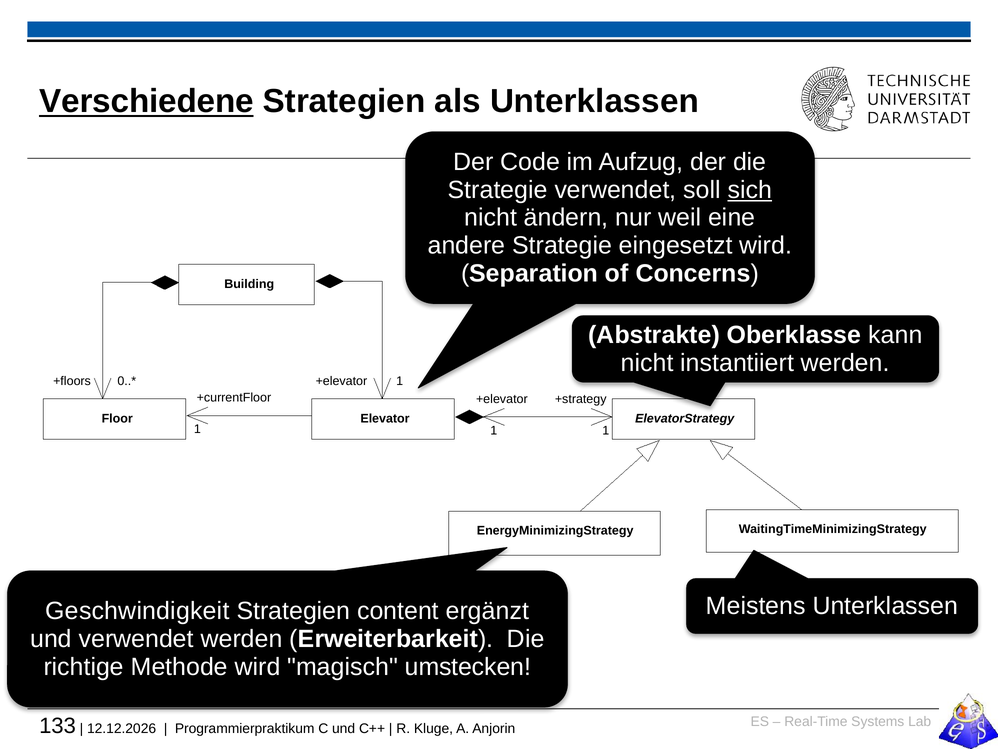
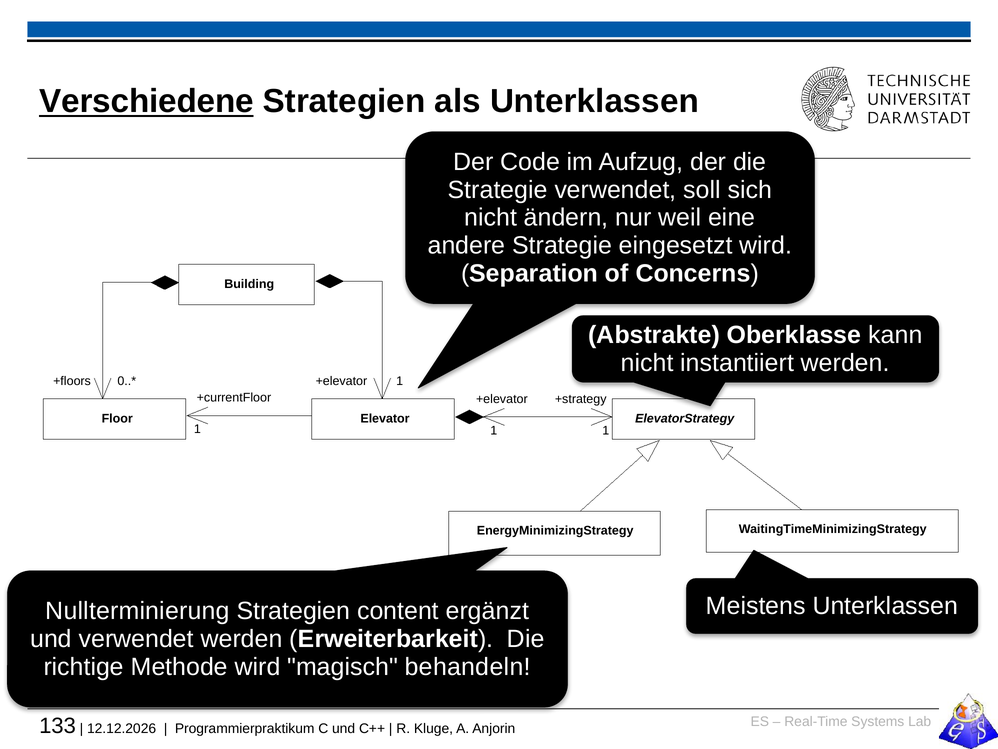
sich underline: present -> none
Geschwindigkeit: Geschwindigkeit -> Nullterminierung
umstecken: umstecken -> behandeln
